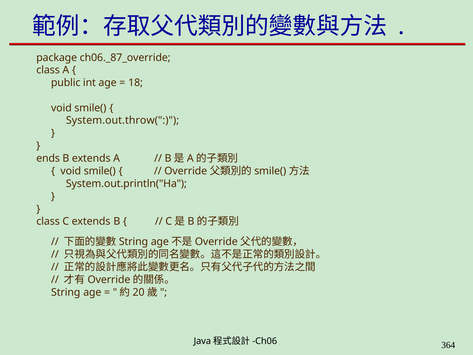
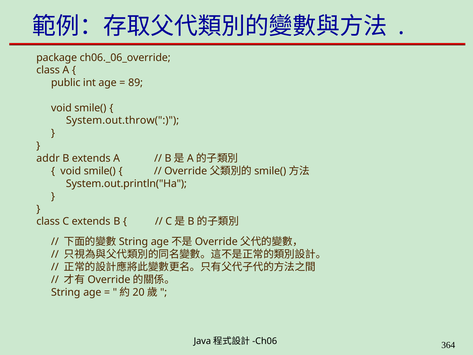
ch06._87_override: ch06._87_override -> ch06._06_override
18: 18 -> 89
ends: ends -> addr
